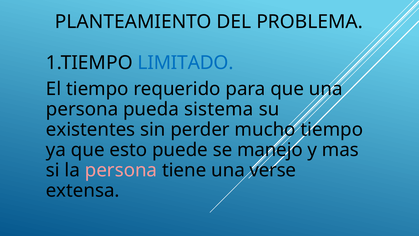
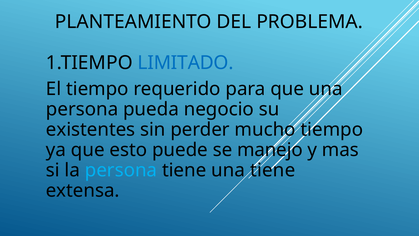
sistema: sistema -> negocio
persona at (121, 170) colour: pink -> light blue
una verse: verse -> tiene
